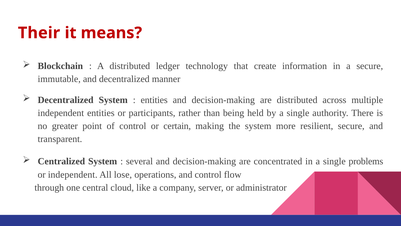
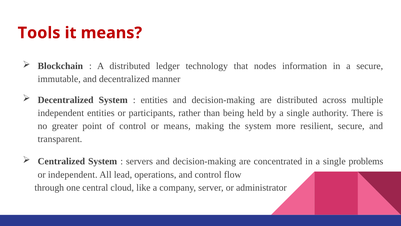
Their: Their -> Tools
create: create -> nodes
or certain: certain -> means
several: several -> servers
lose: lose -> lead
